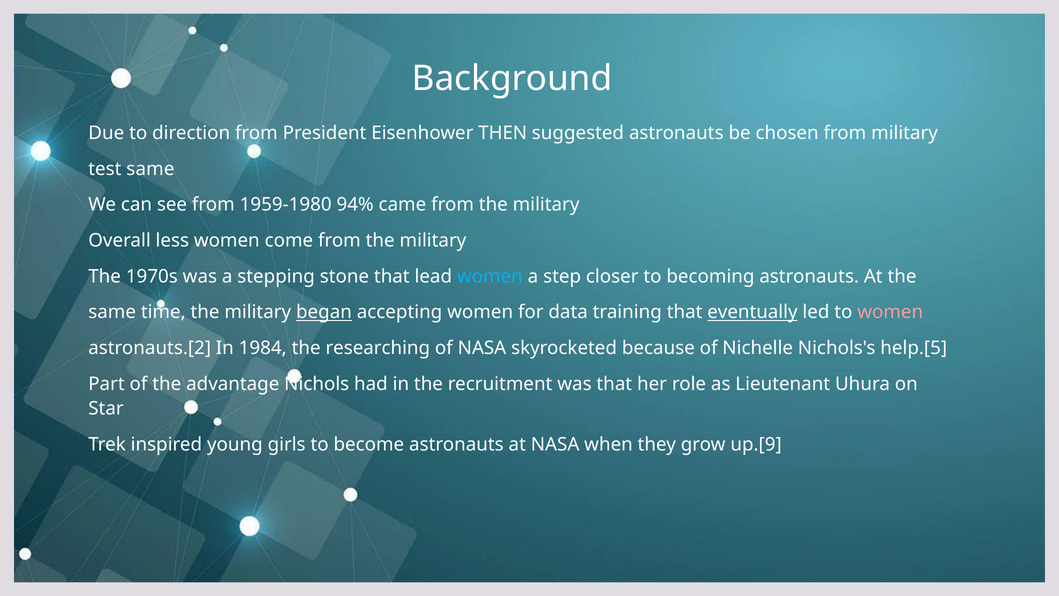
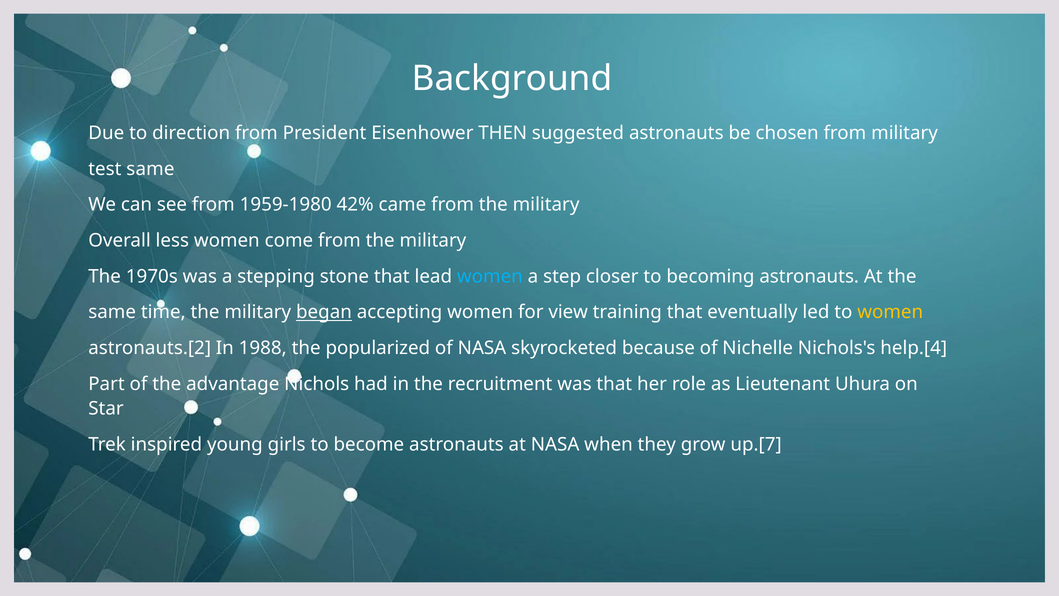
94%: 94% -> 42%
data: data -> view
eventually underline: present -> none
women at (890, 312) colour: pink -> yellow
1984: 1984 -> 1988
researching: researching -> popularized
help.[5: help.[5 -> help.[4
up.[9: up.[9 -> up.[7
